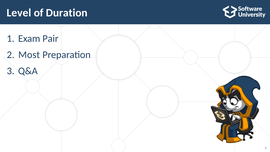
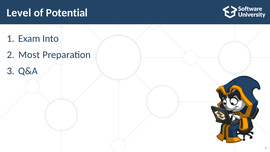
Duration: Duration -> Potential
Pair: Pair -> Into
